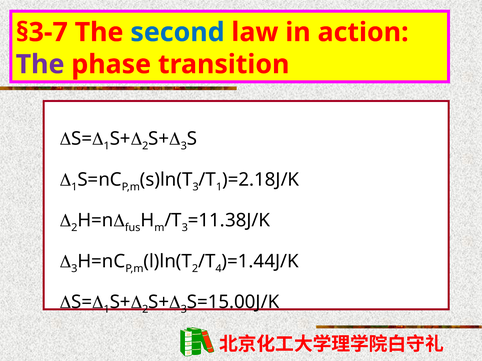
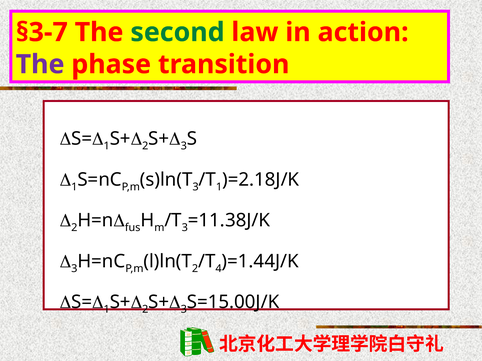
second colour: blue -> green
